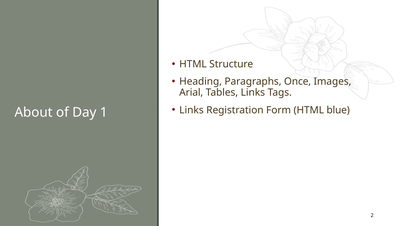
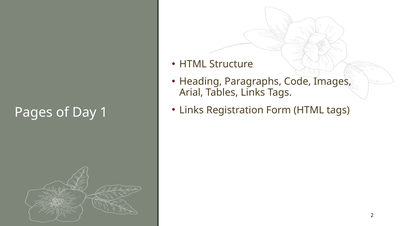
Once: Once -> Code
HTML blue: blue -> tags
About: About -> Pages
